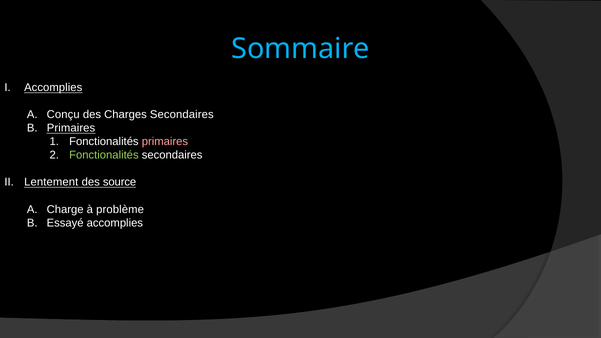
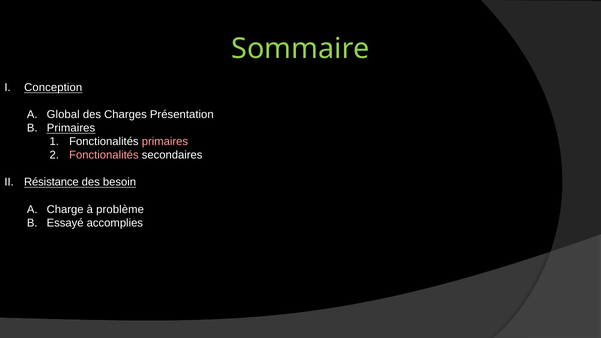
Sommaire colour: light blue -> light green
Accomplies at (53, 88): Accomplies -> Conception
Conçu: Conçu -> Global
Charges Secondaires: Secondaires -> Présentation
Fonctionalités at (104, 155) colour: light green -> pink
Lentement: Lentement -> Résistance
source: source -> besoin
